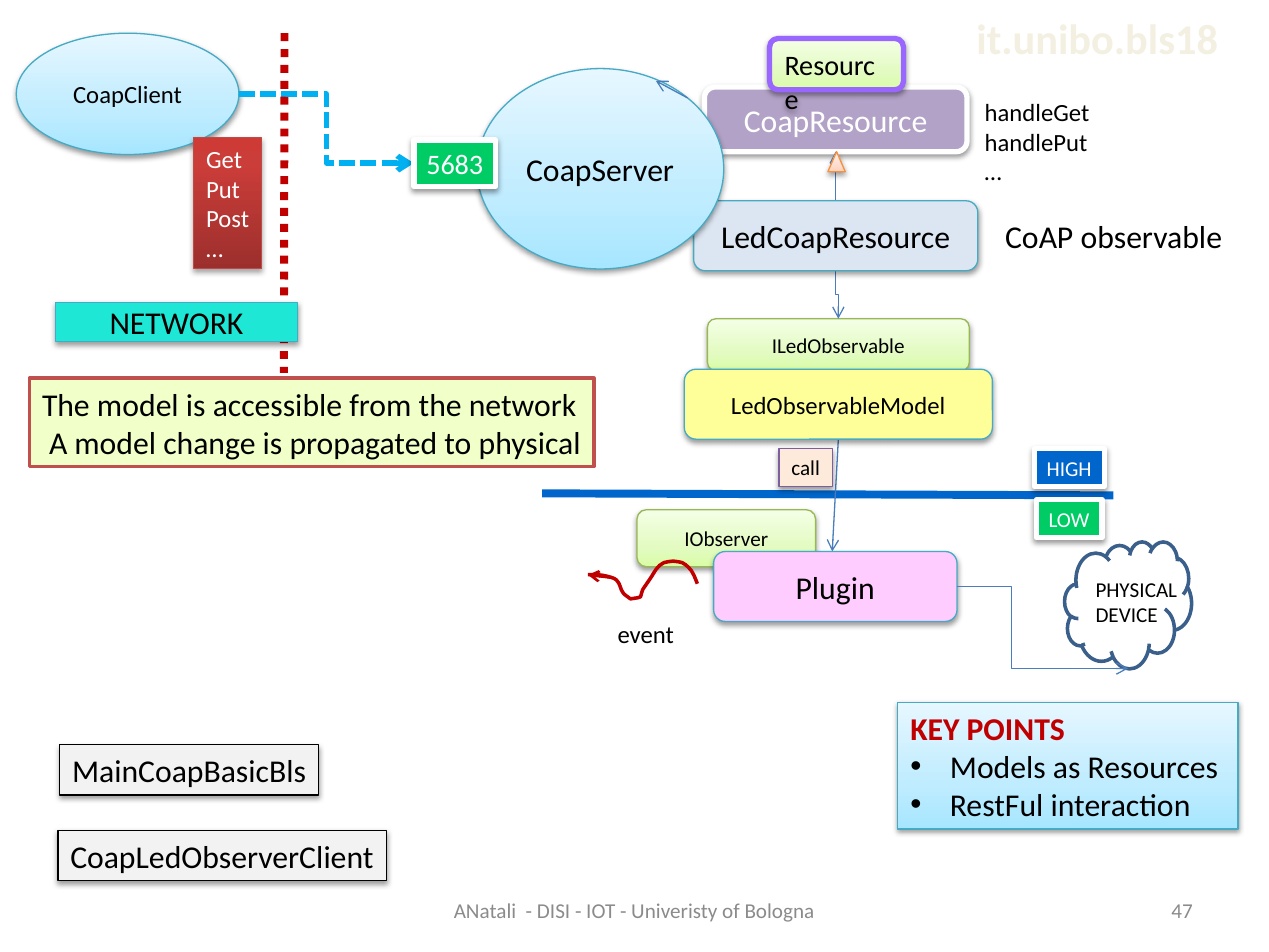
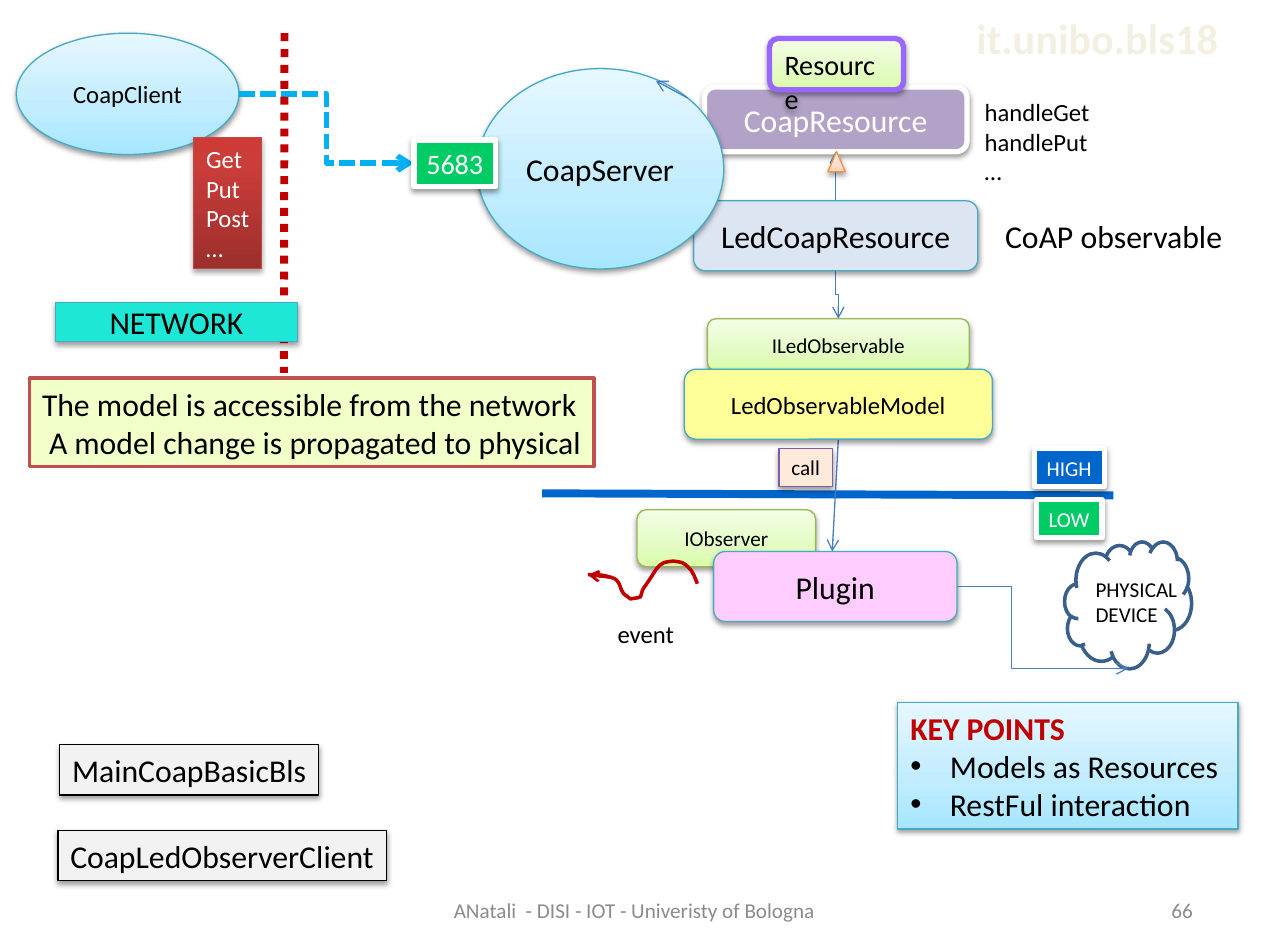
47: 47 -> 66
